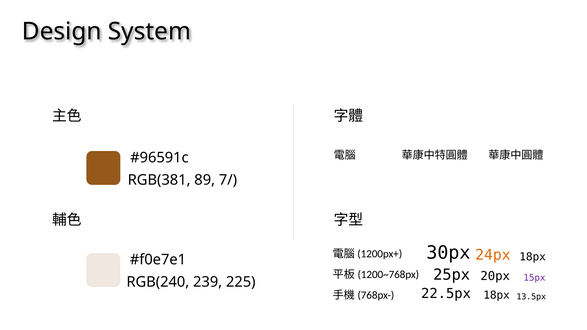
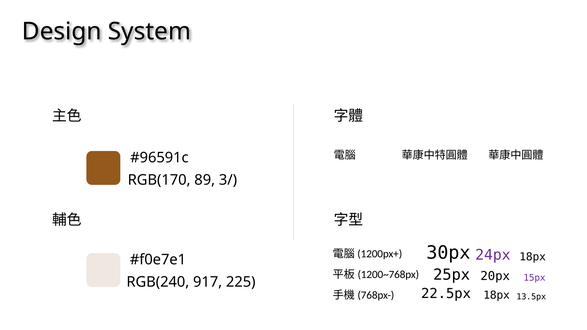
RGB(381: RGB(381 -> RGB(170
7/: 7/ -> 3/
24px colour: orange -> purple
239: 239 -> 917
